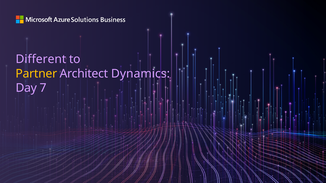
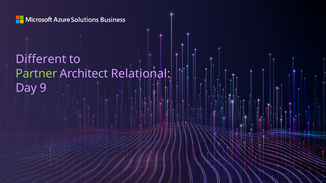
Partner colour: yellow -> light green
Dynamics: Dynamics -> Relational
7: 7 -> 9
